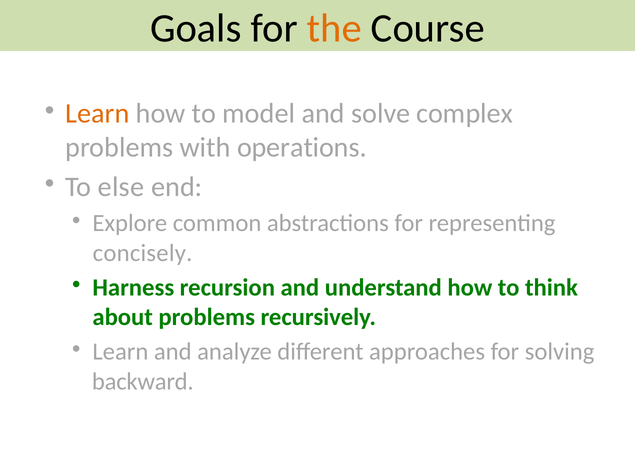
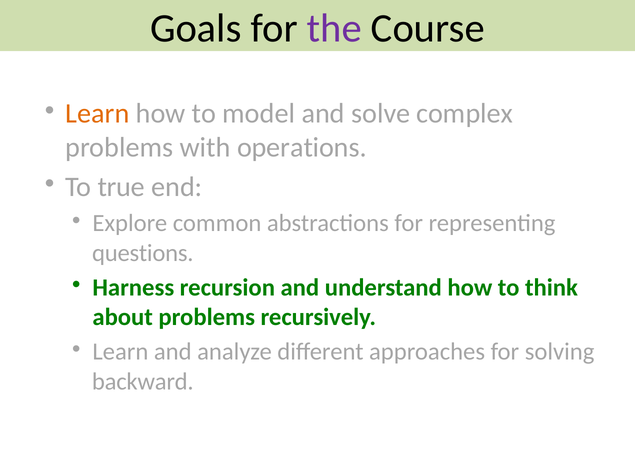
the colour: orange -> purple
else: else -> true
concisely: concisely -> questions
